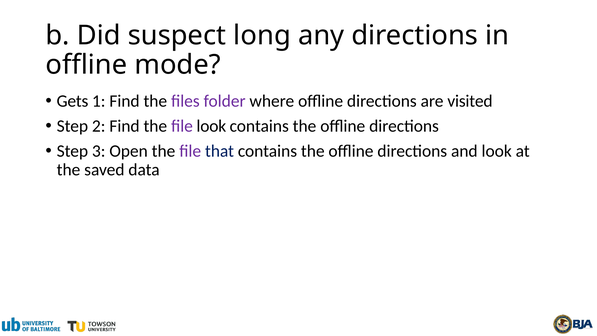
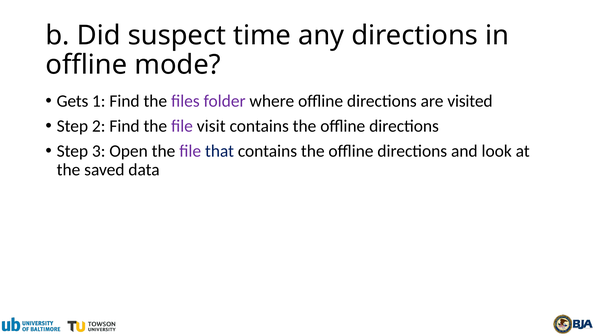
long: long -> time
file look: look -> visit
